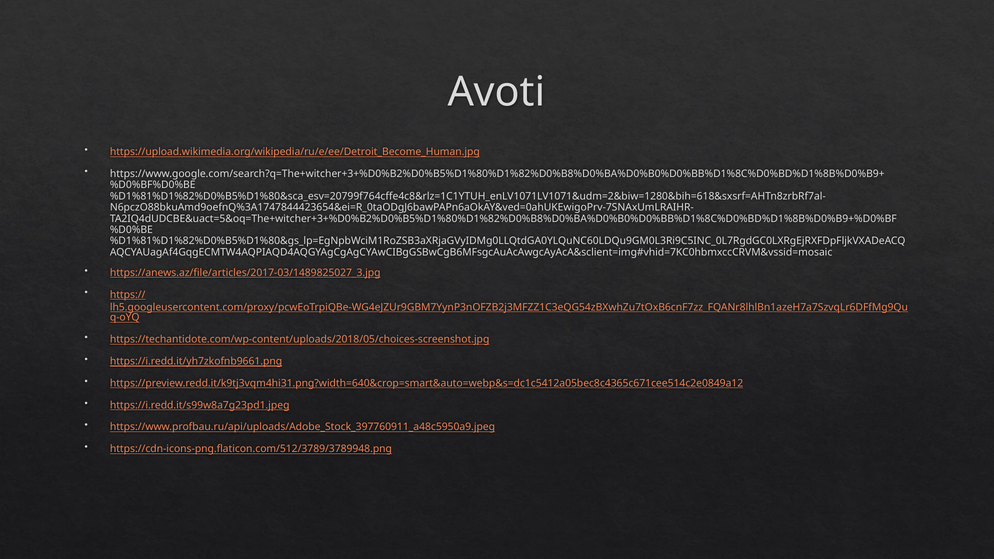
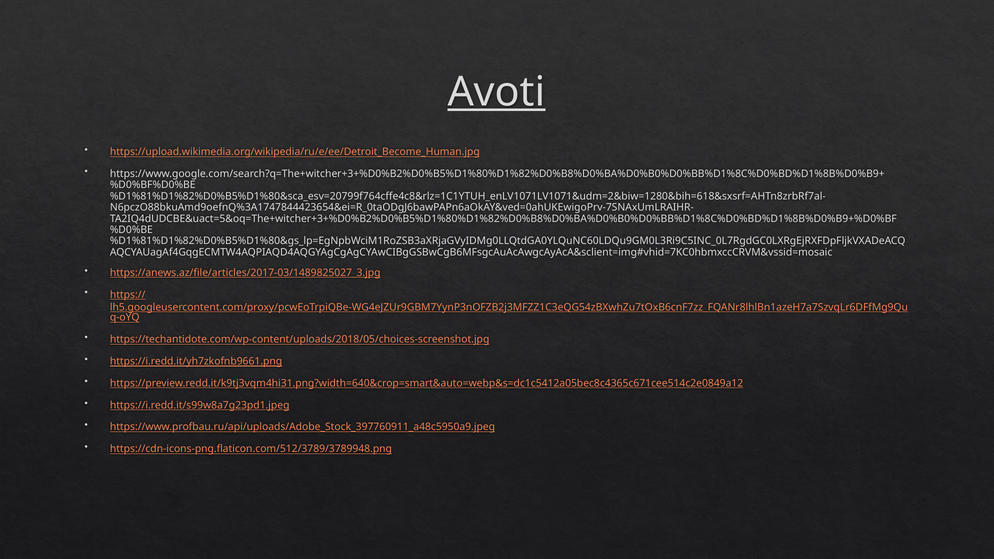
Avoti underline: none -> present
